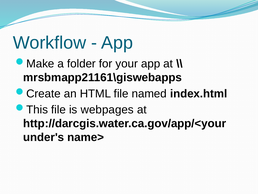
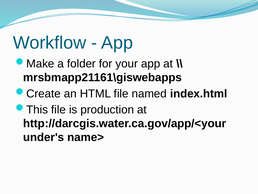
webpages: webpages -> production
